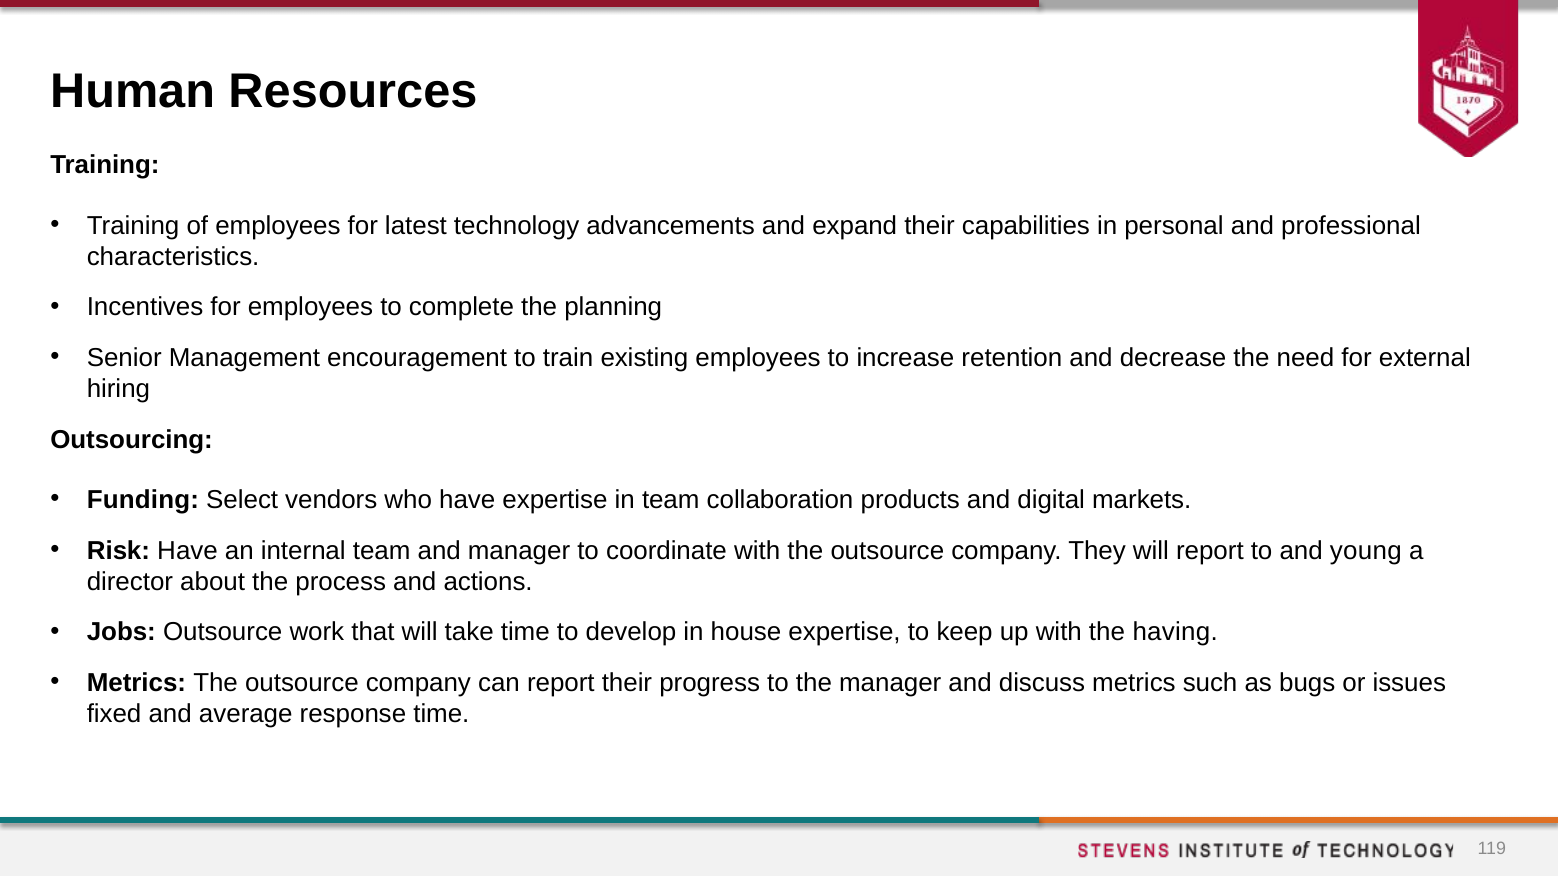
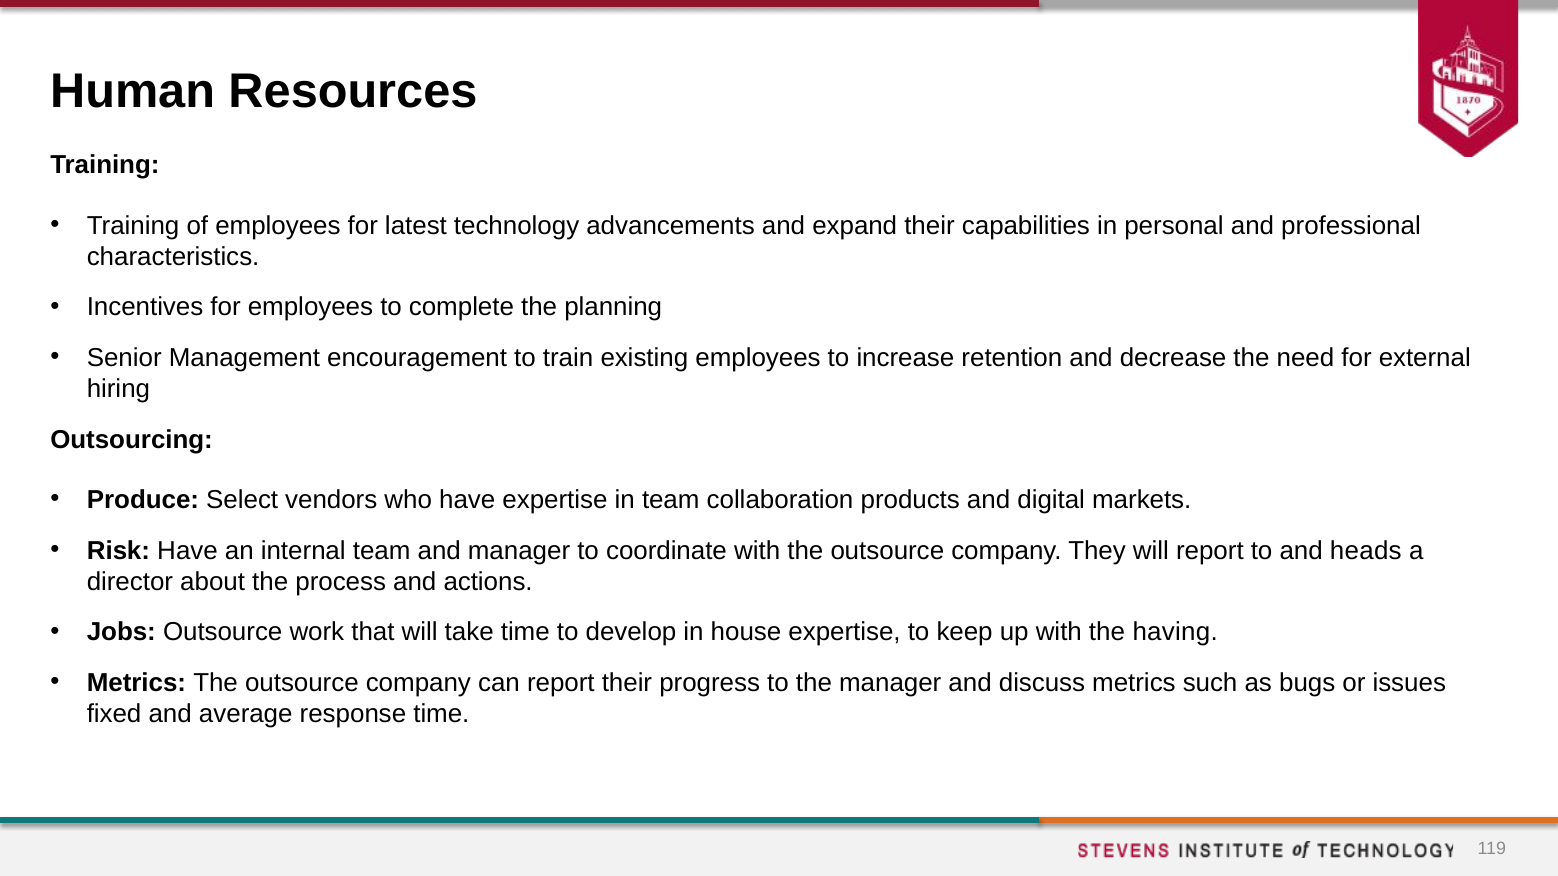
Funding: Funding -> Produce
young: young -> heads
